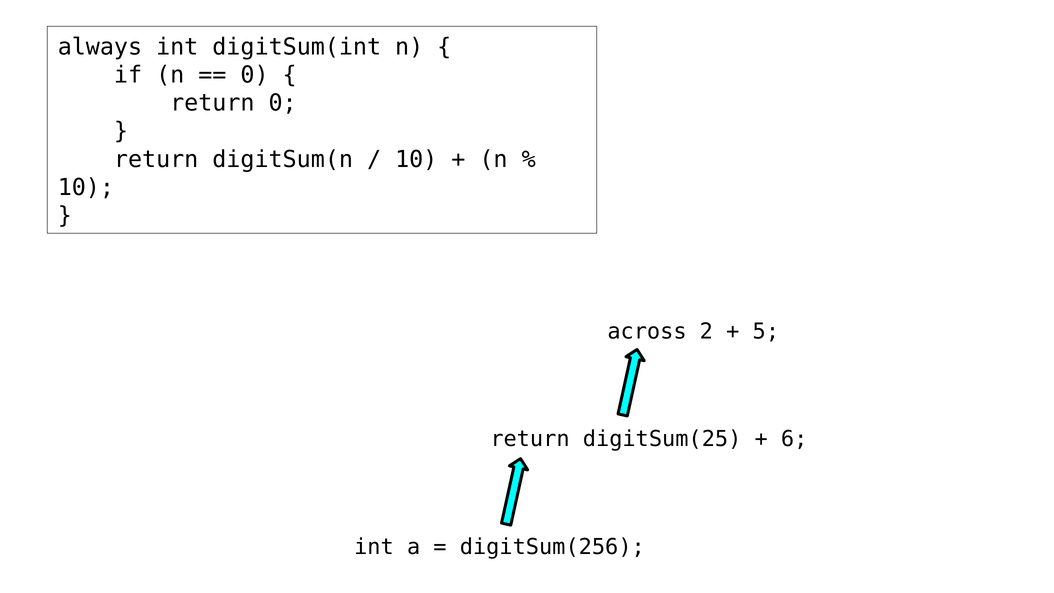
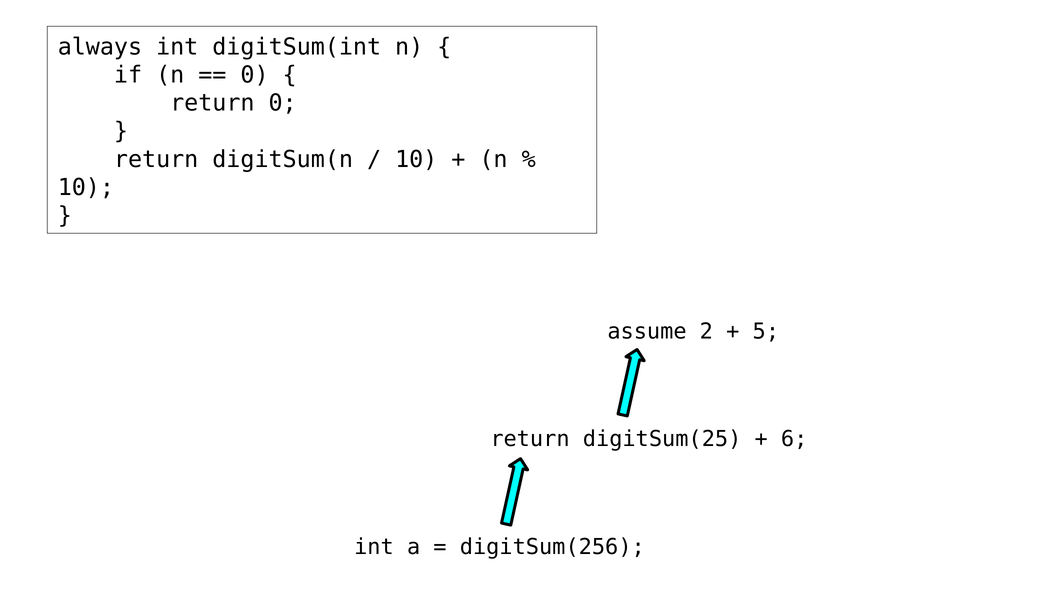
across: across -> assume
